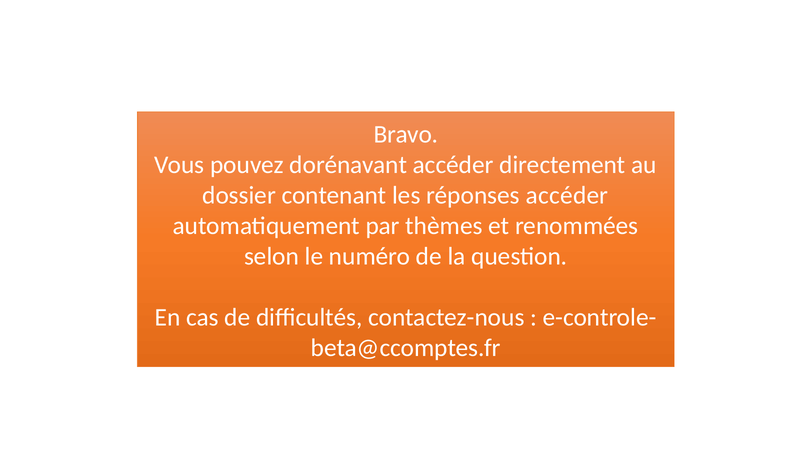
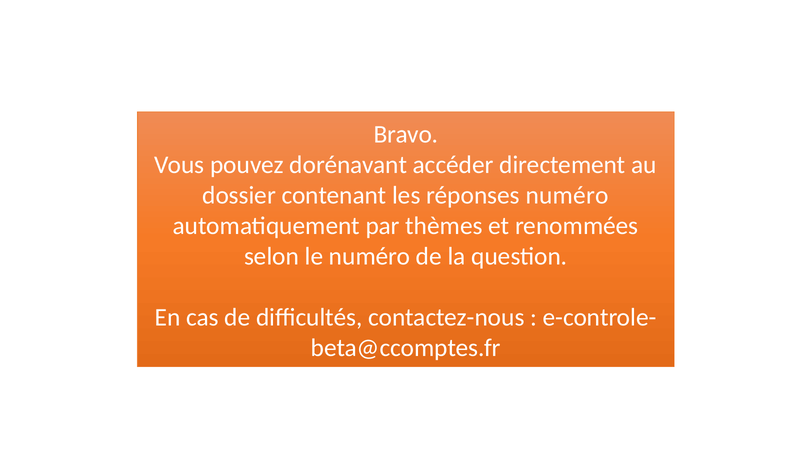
réponses accéder: accéder -> numéro
